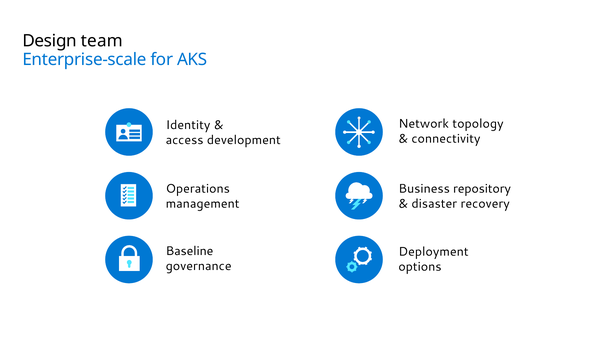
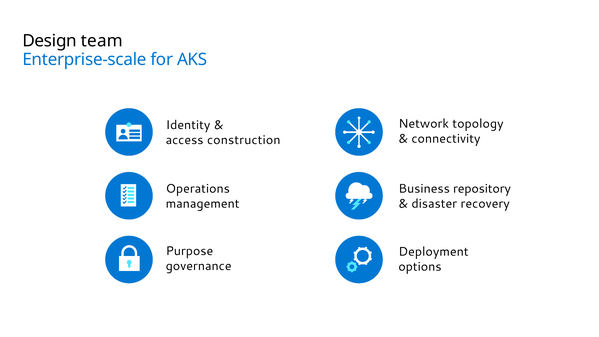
development: development -> construction
Baseline: Baseline -> Purpose
